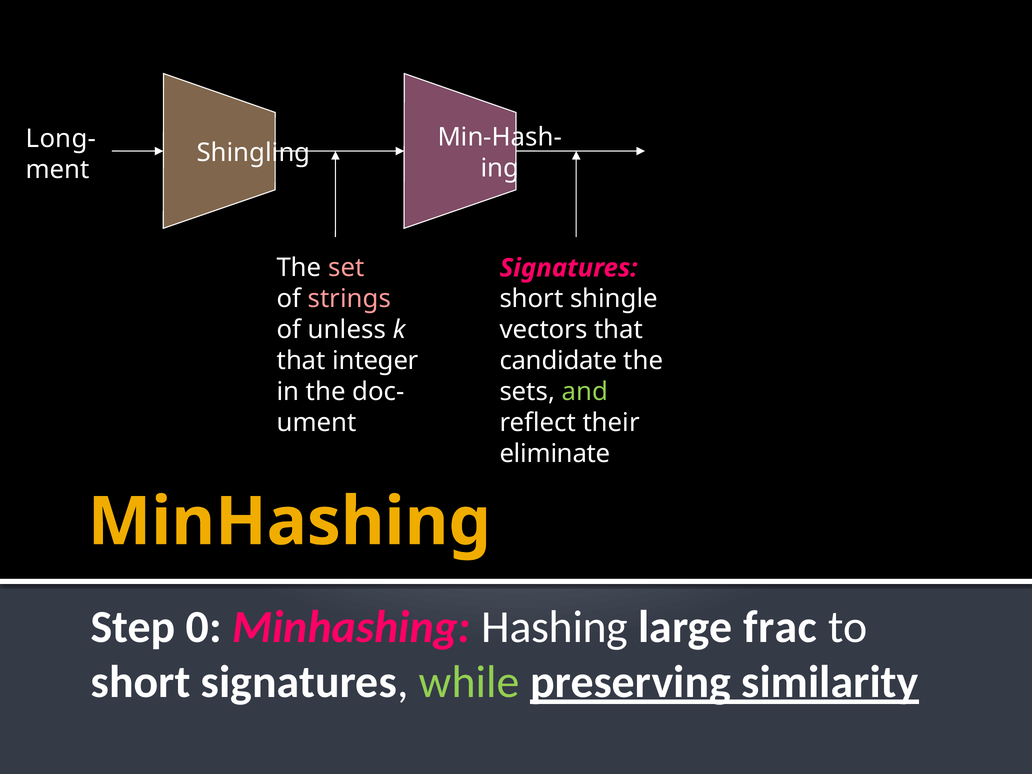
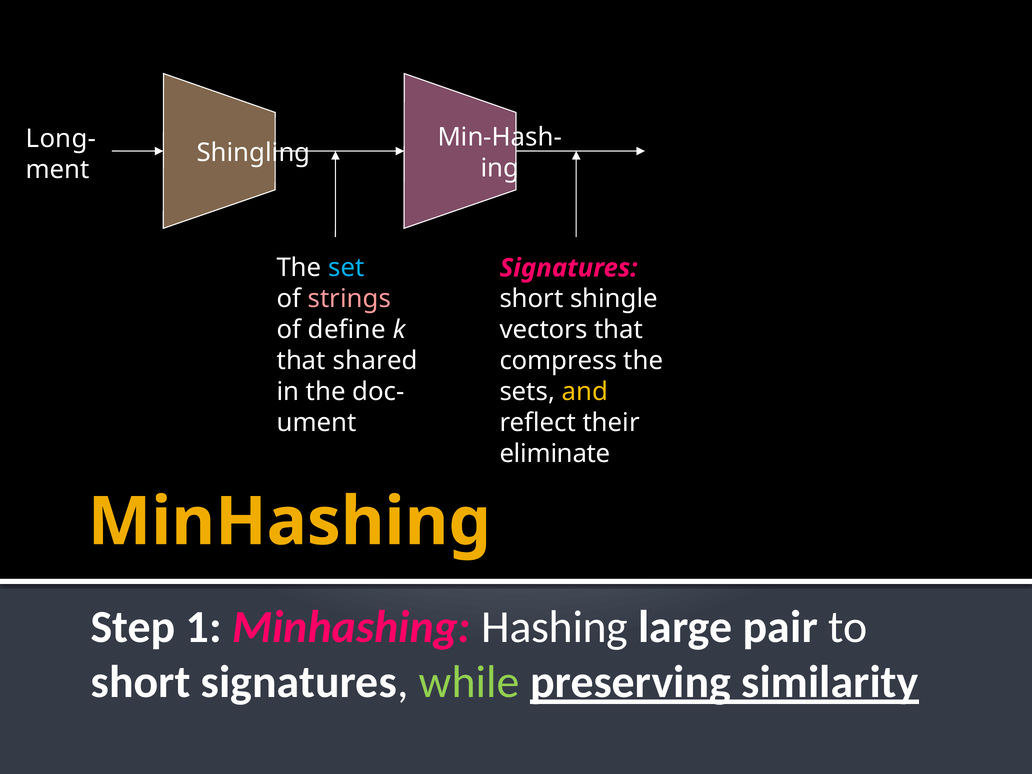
set colour: pink -> light blue
unless: unless -> define
integer: integer -> shared
candidate: candidate -> compress
and colour: light green -> yellow
0: 0 -> 1
frac: frac -> pair
